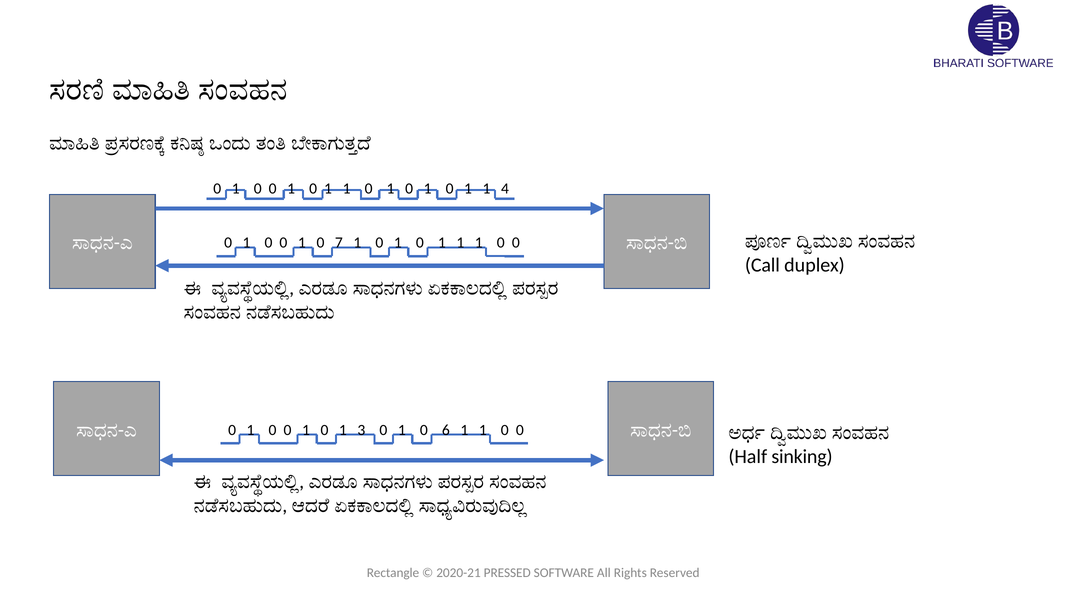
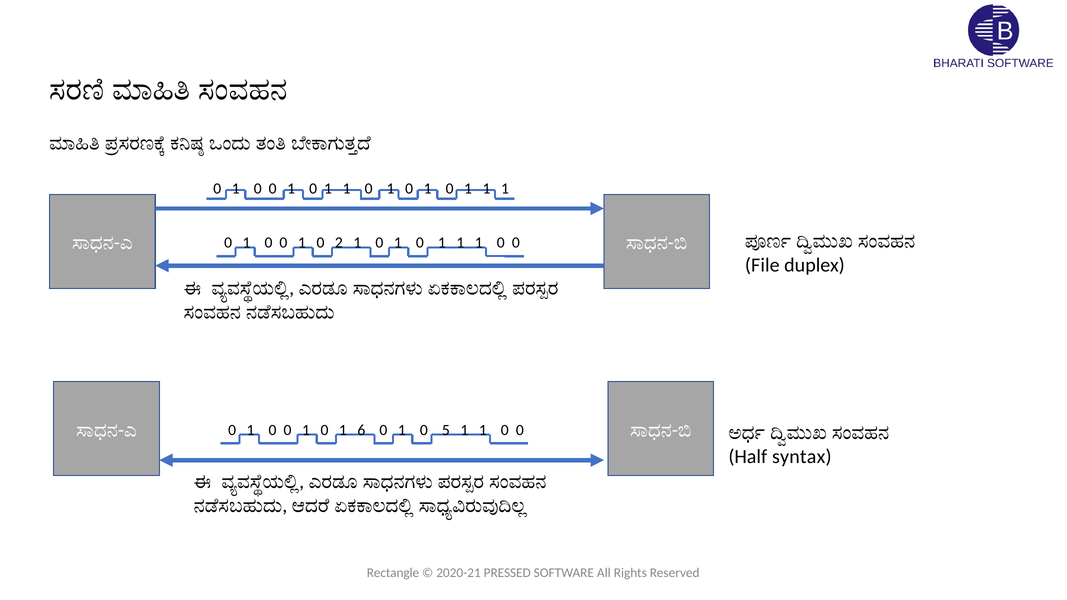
4 at (505, 189): 4 -> 1
7: 7 -> 2
Call: Call -> File
3: 3 -> 6
6: 6 -> 5
sinking: sinking -> syntax
